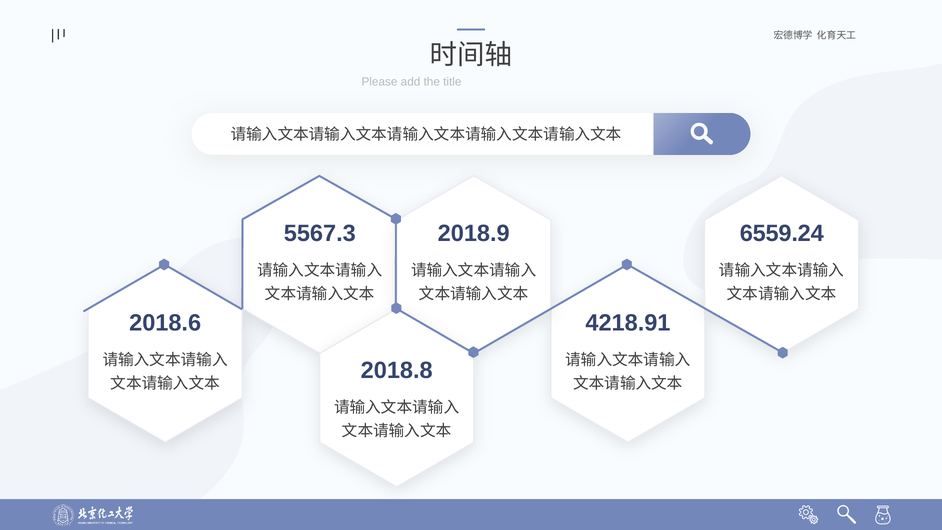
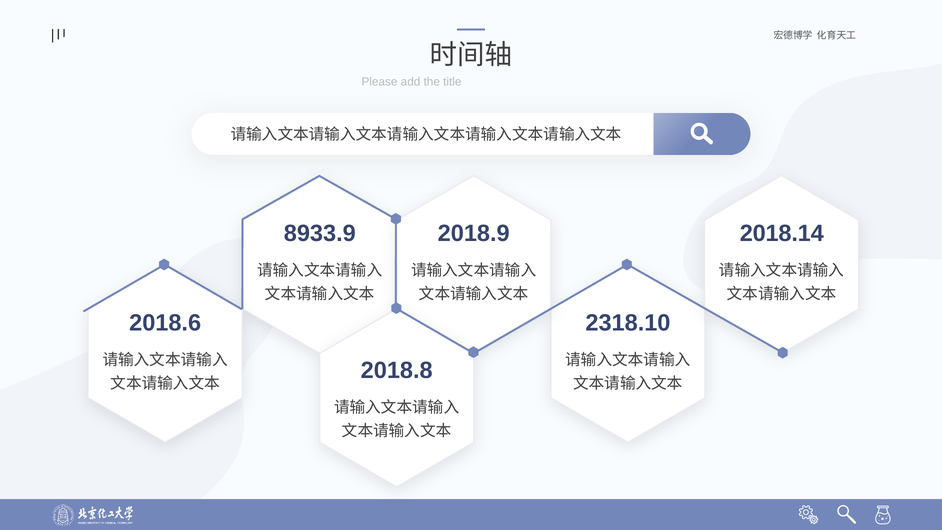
5567.3: 5567.3 -> 8933.9
6559.24: 6559.24 -> 2018.14
4218.91: 4218.91 -> 2318.10
